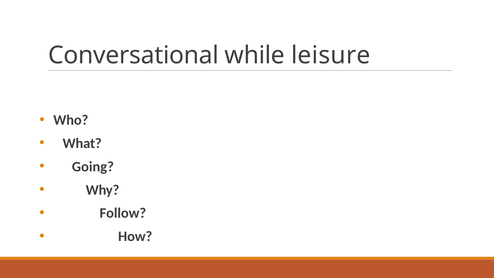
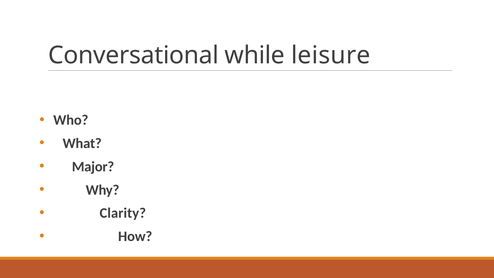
Going: Going -> Major
Follow: Follow -> Clarity
